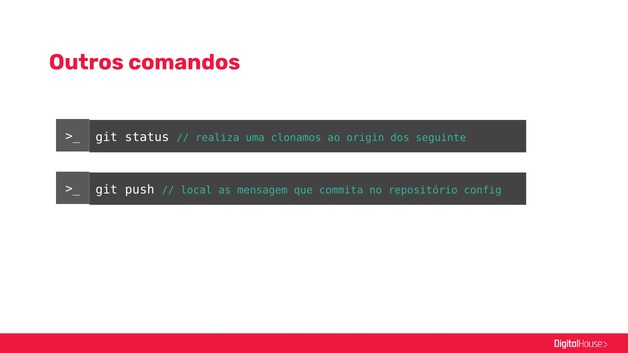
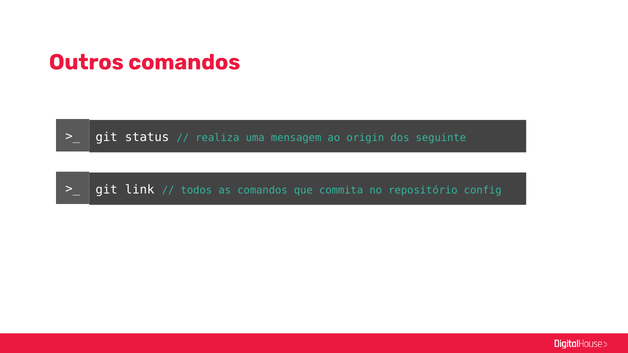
clonamos: clonamos -> mensagem
push: push -> link
local: local -> todos
as mensagem: mensagem -> comandos
